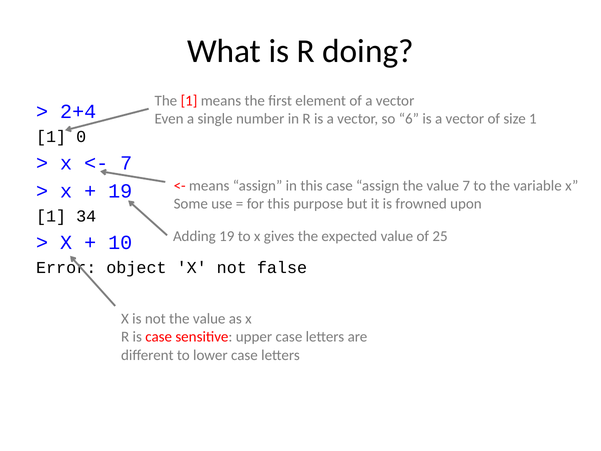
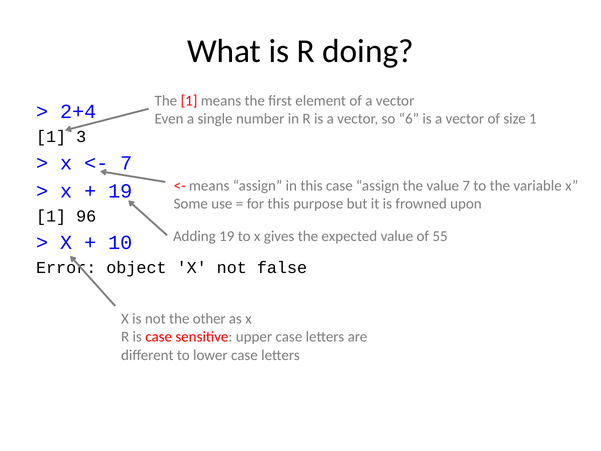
0: 0 -> 3
34: 34 -> 96
25: 25 -> 55
not the value: value -> other
